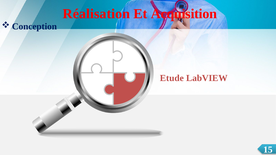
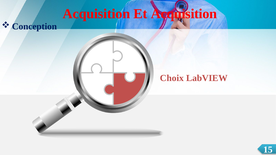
Réalisation at (96, 14): Réalisation -> Acquisition
Etude: Etude -> Choix
